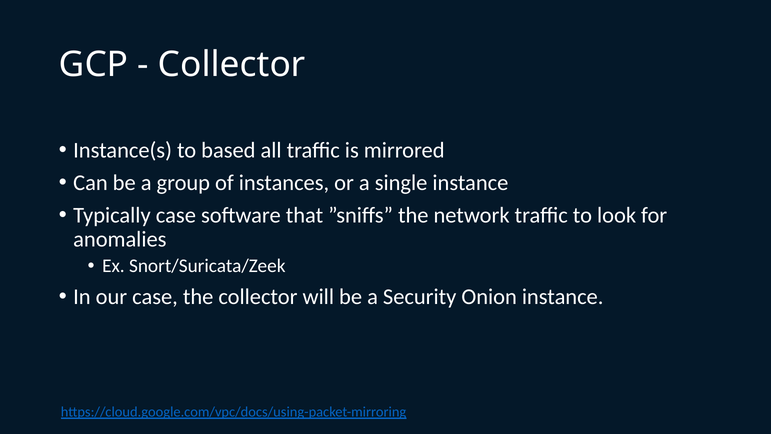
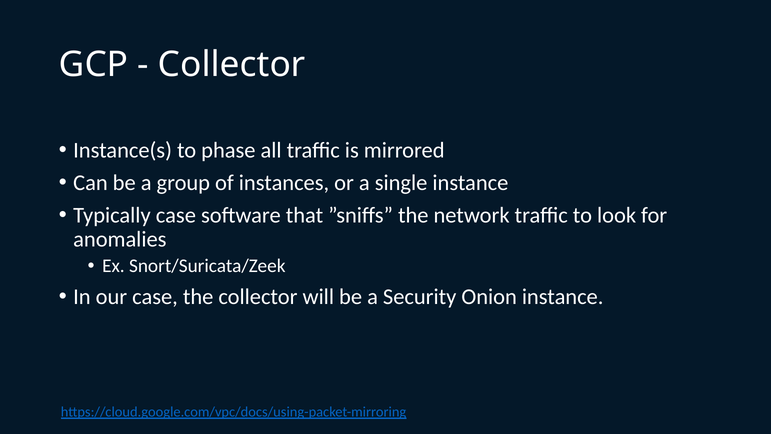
based: based -> phase
